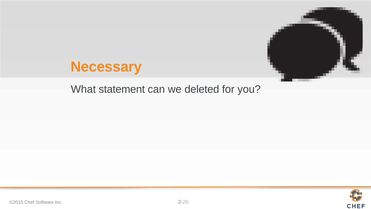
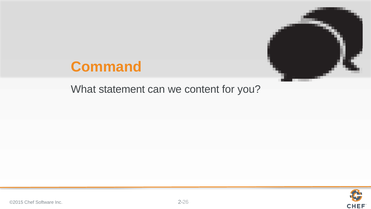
Necessary: Necessary -> Command
deleted: deleted -> content
